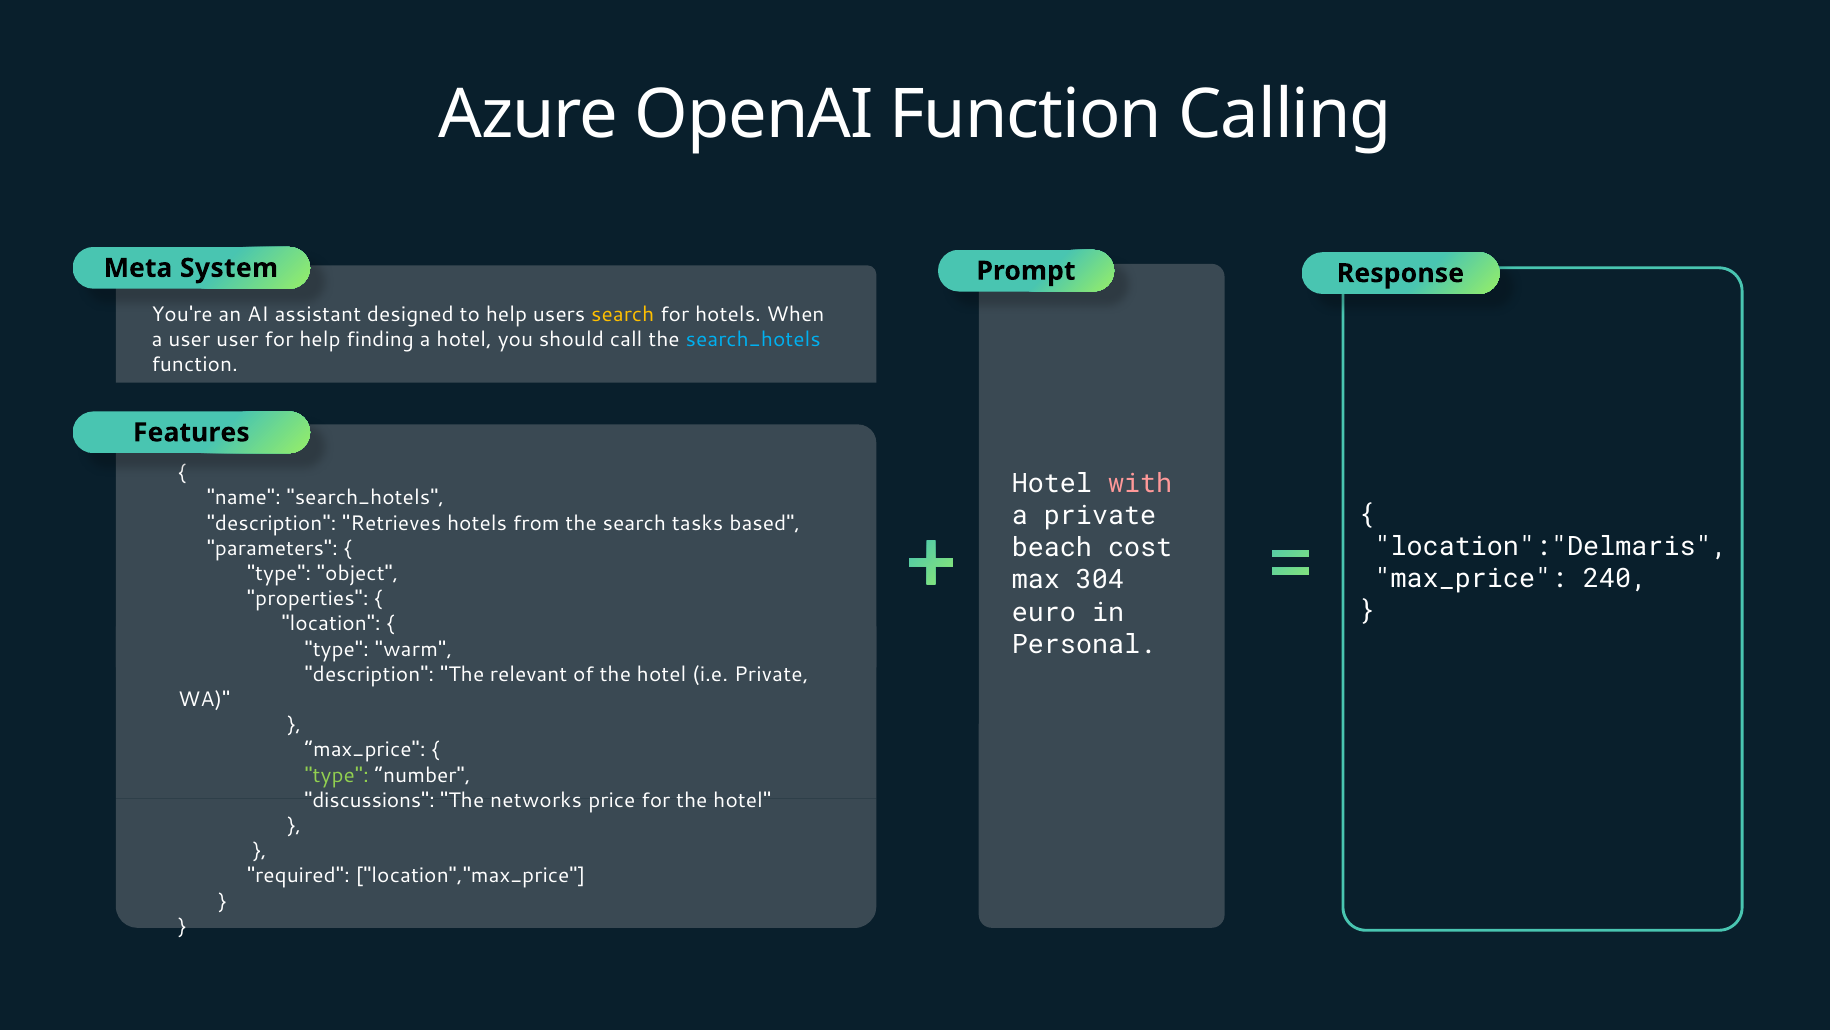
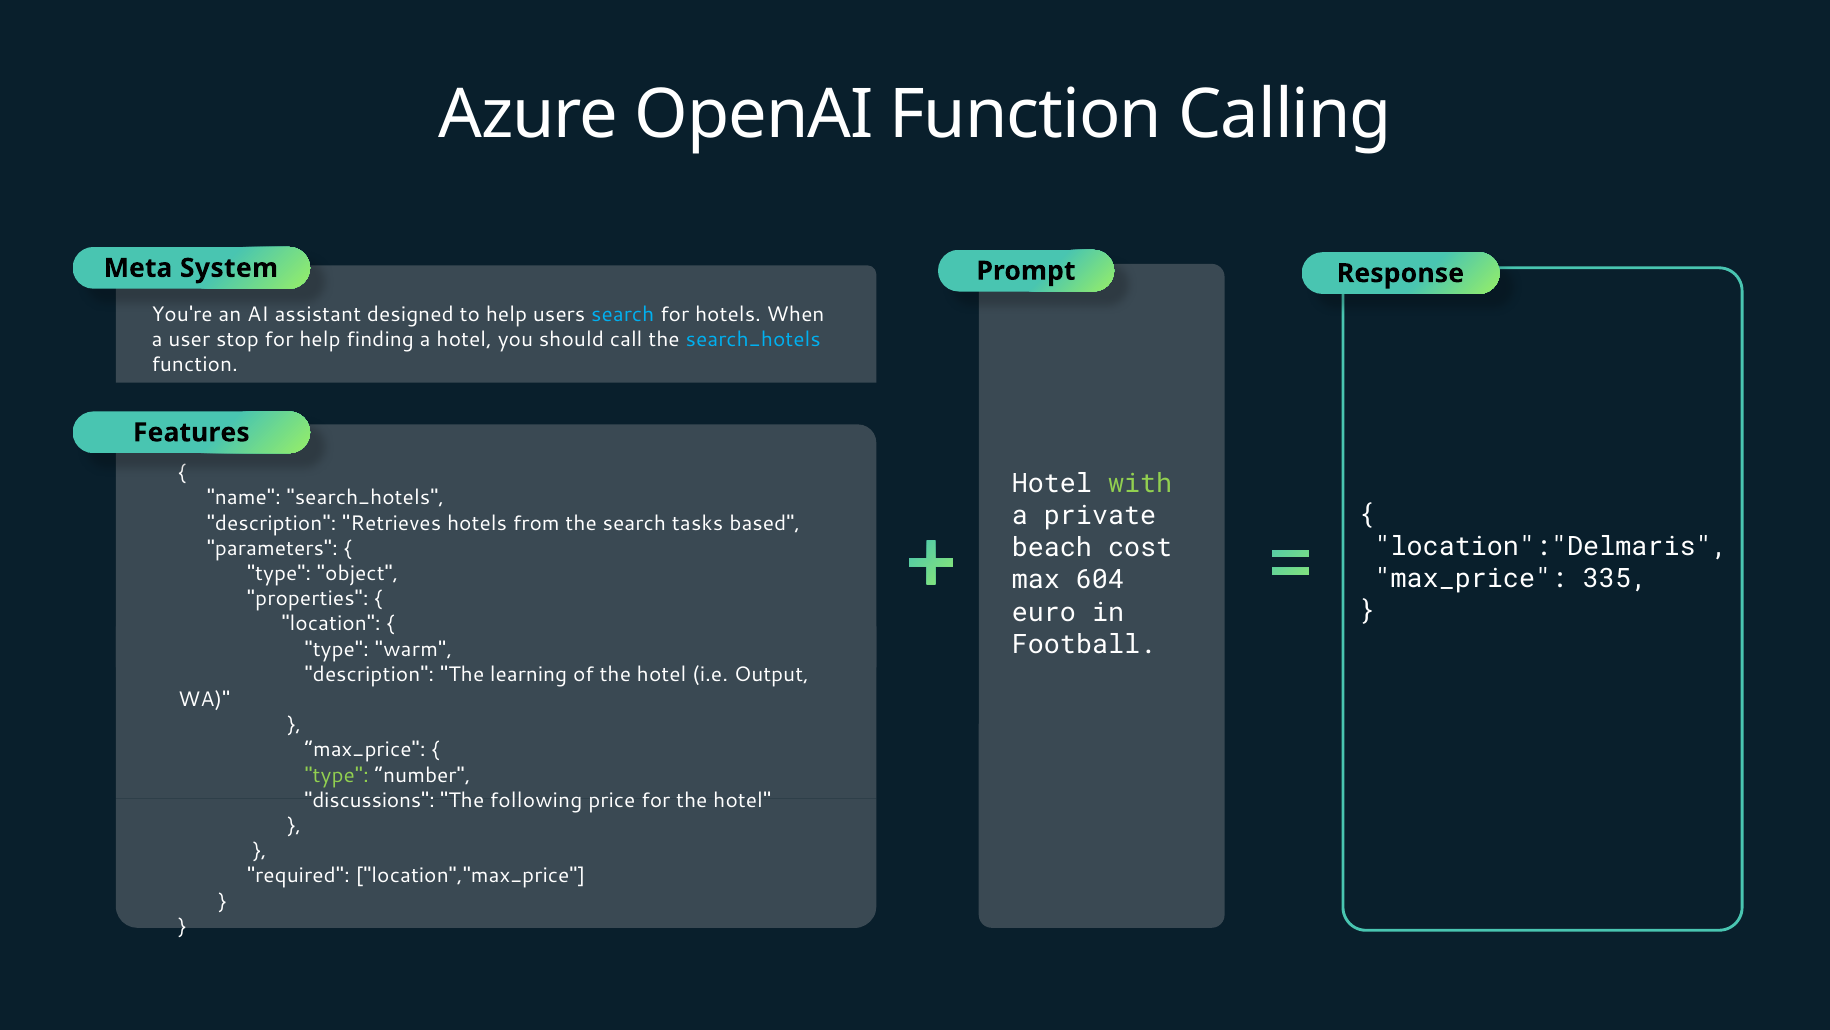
search at (623, 314) colour: yellow -> light blue
user user: user -> stop
with colour: pink -> light green
240: 240 -> 335
304: 304 -> 604
Personal: Personal -> Football
relevant: relevant -> learning
i.e Private: Private -> Output
networks: networks -> following
